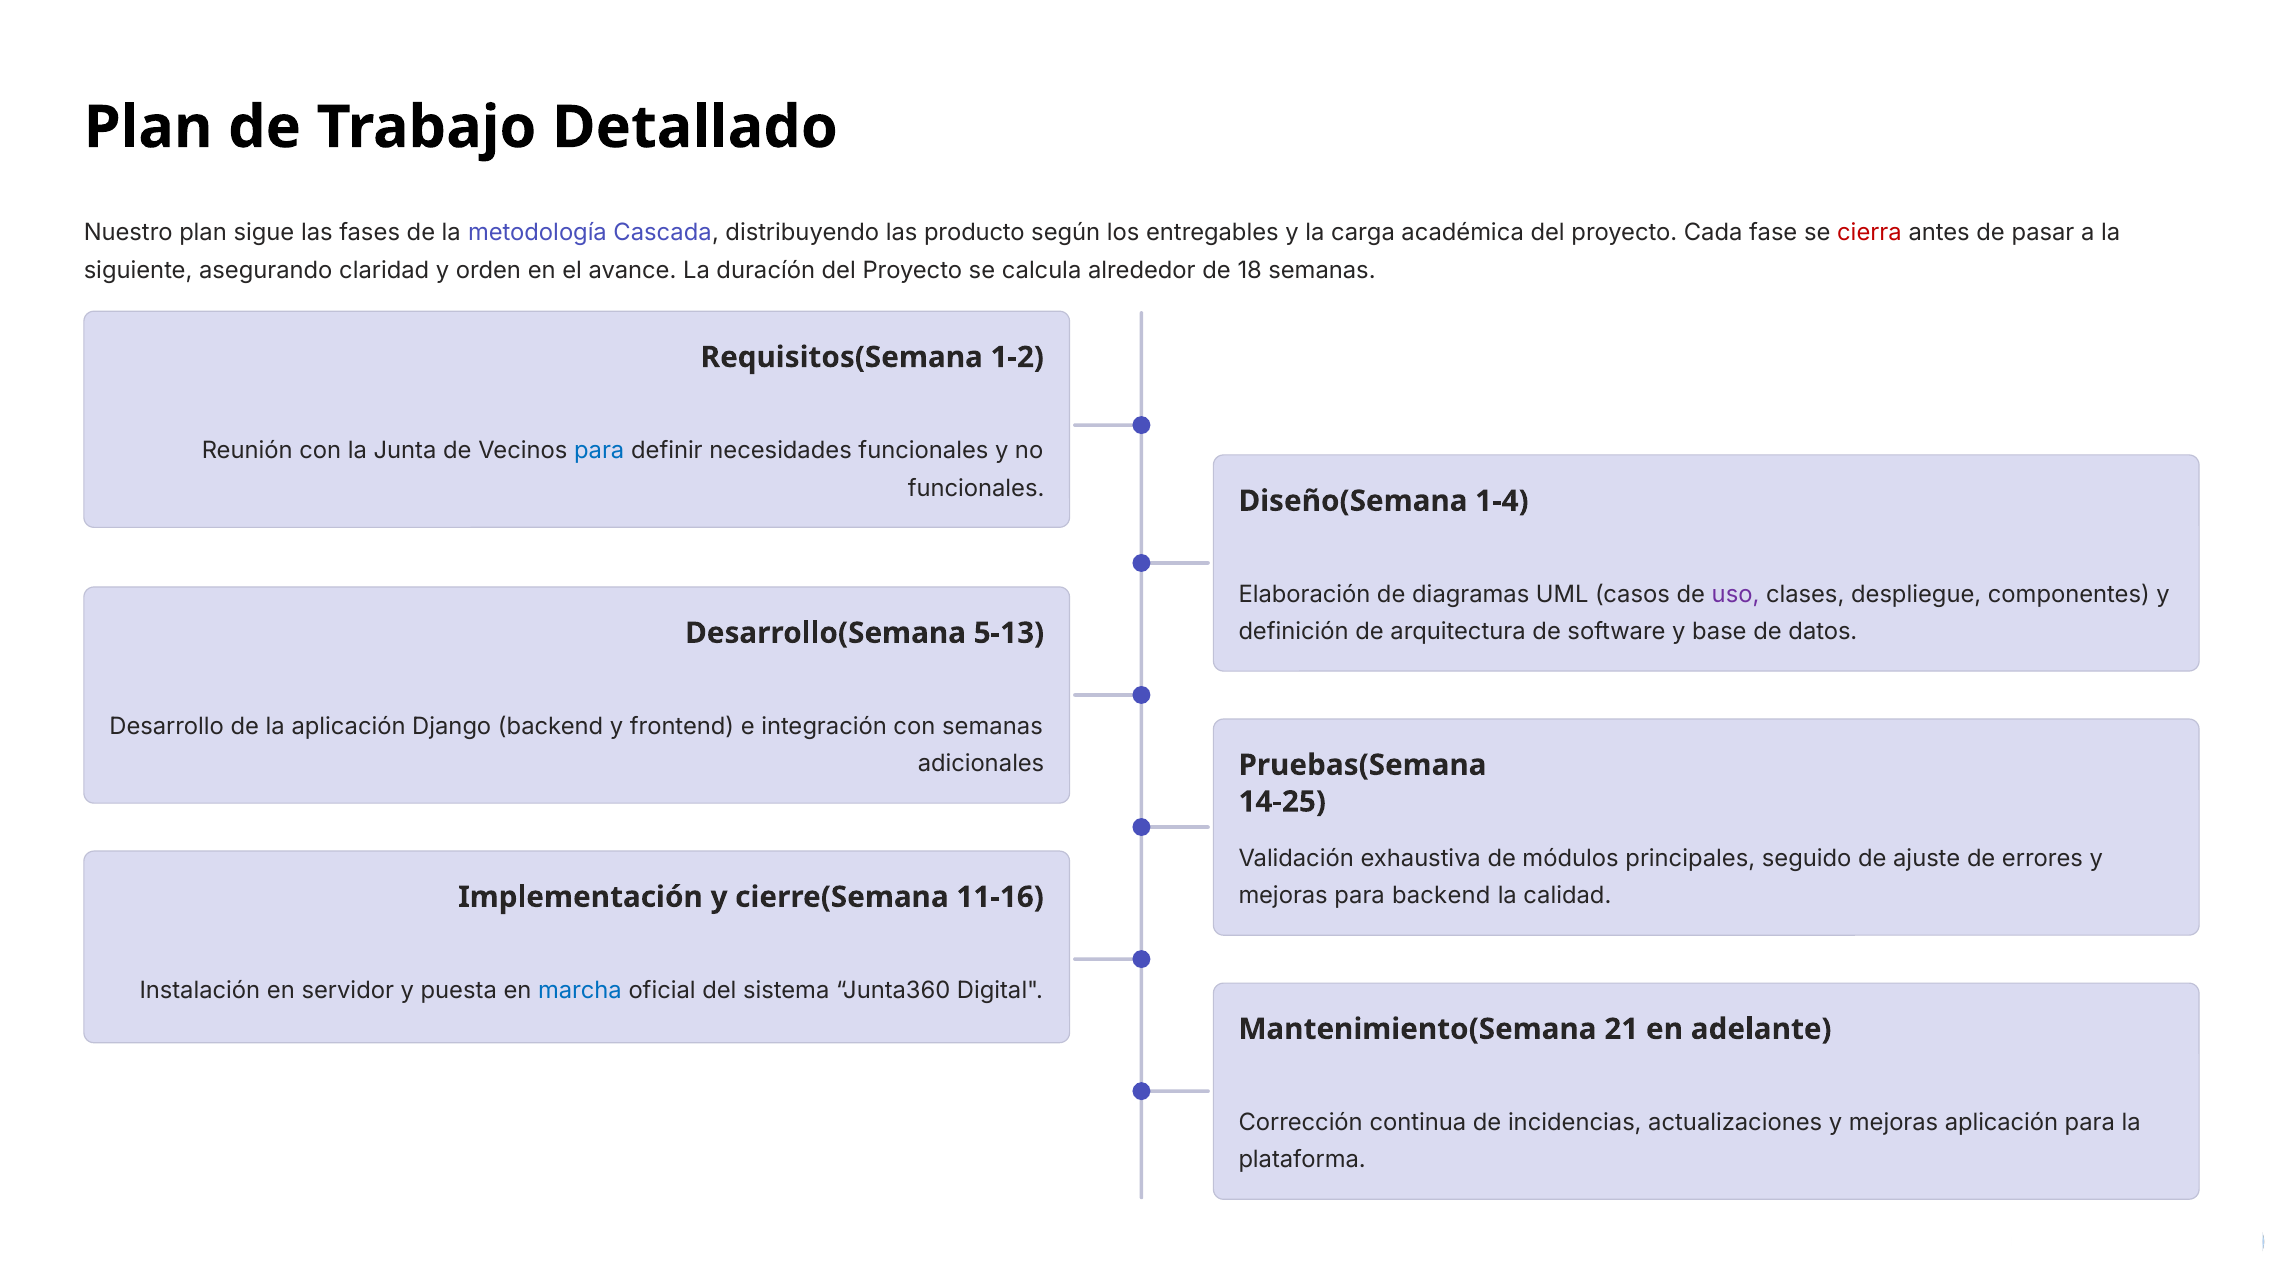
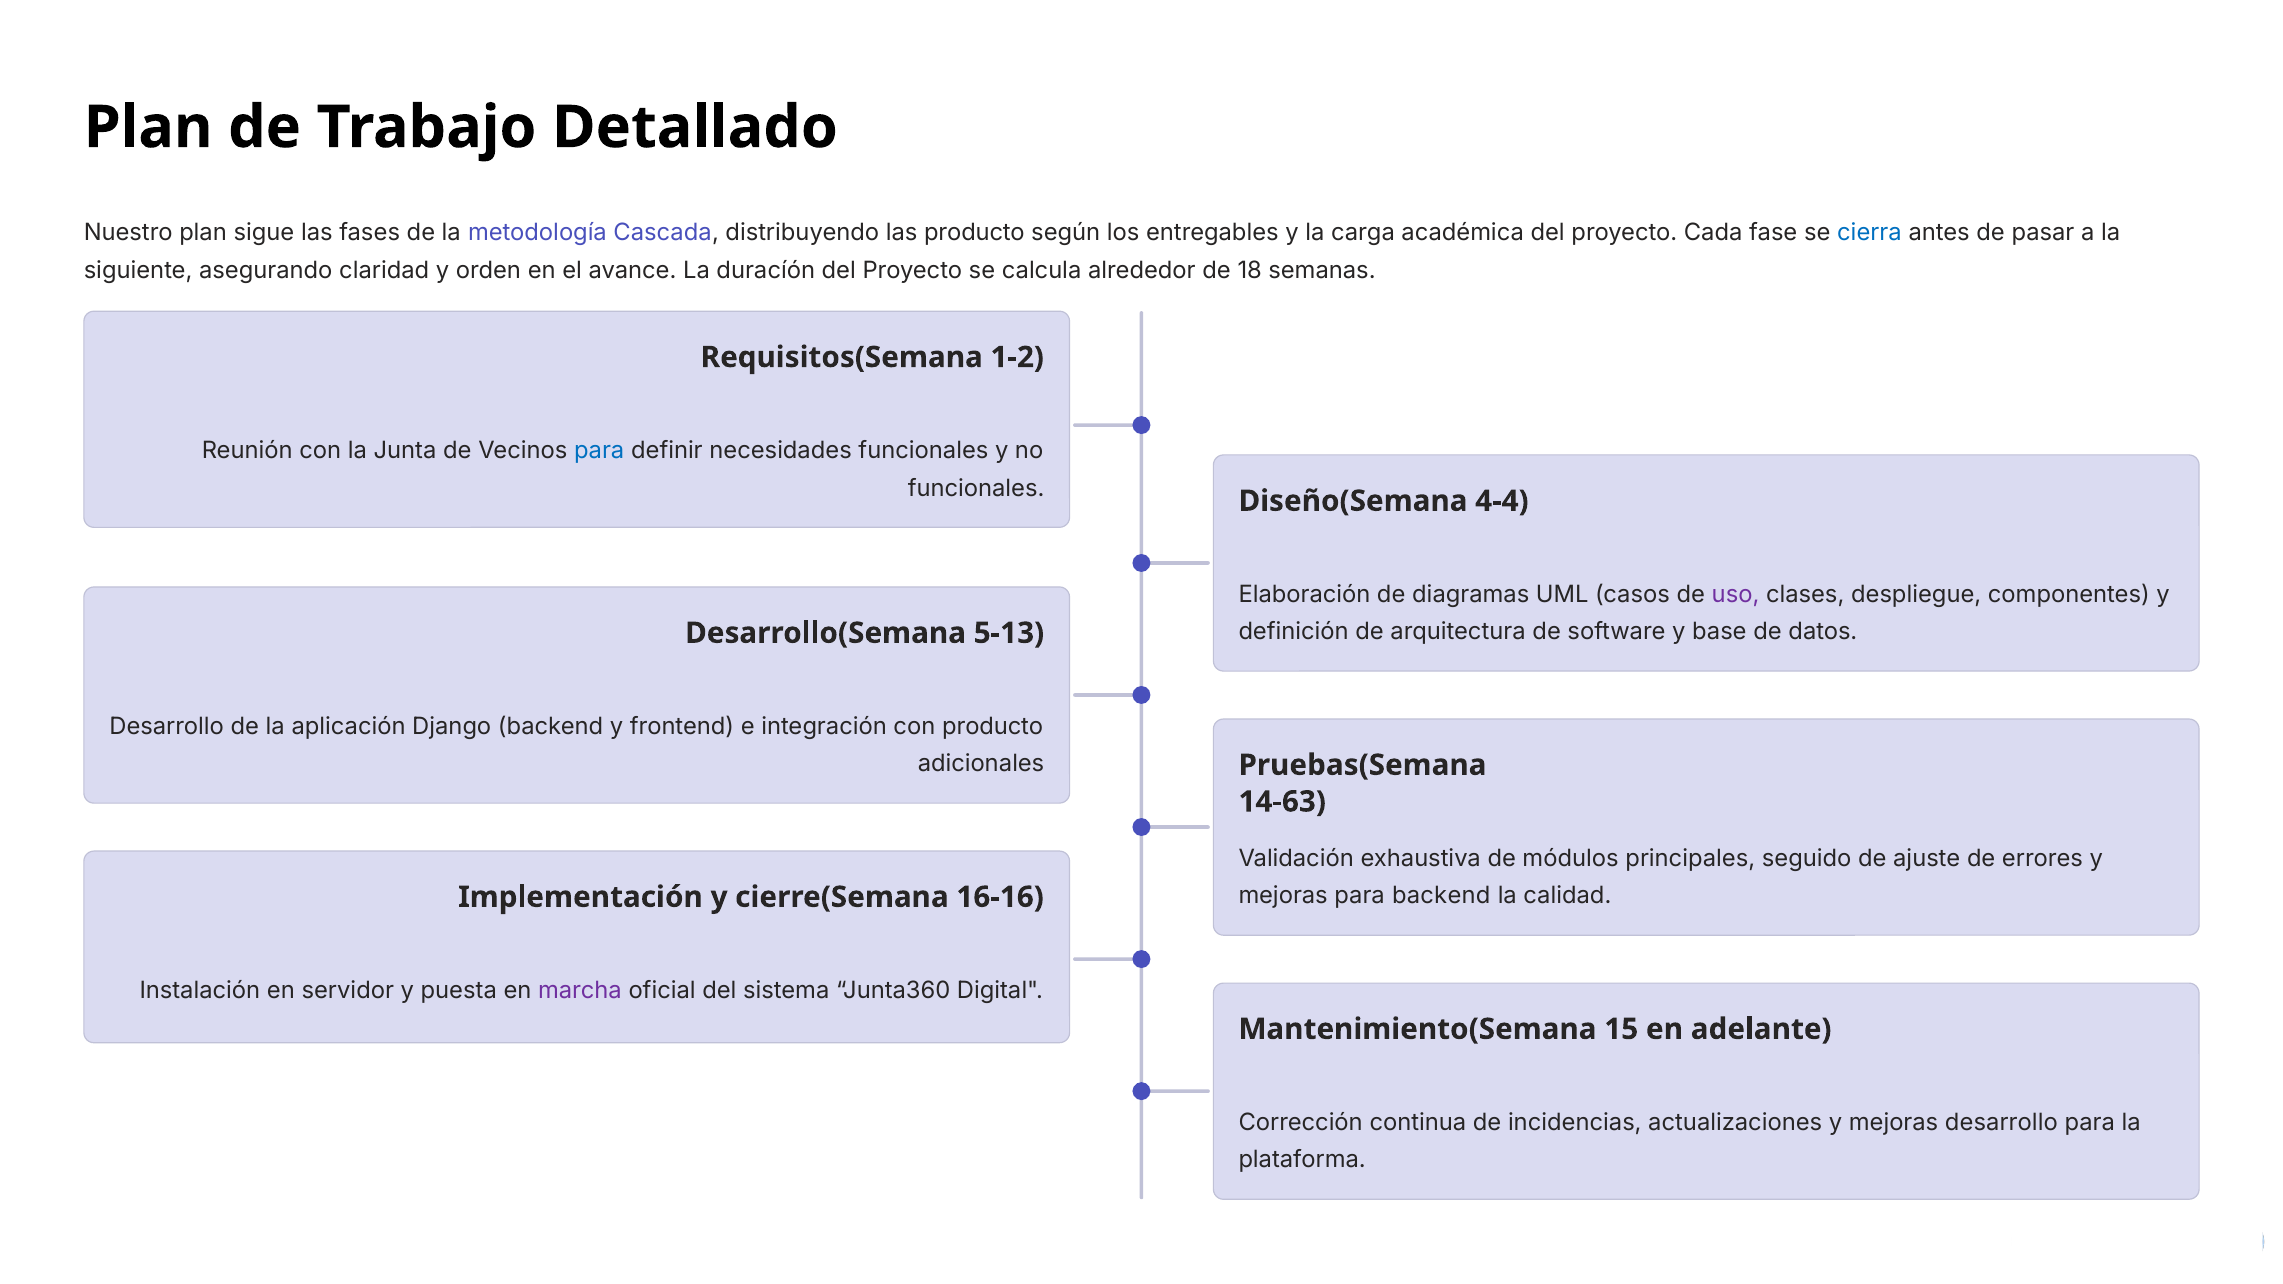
cierra colour: red -> blue
1-4: 1-4 -> 4-4
con semanas: semanas -> producto
14-25: 14-25 -> 14-63
11-16: 11-16 -> 16-16
marcha colour: blue -> purple
21: 21 -> 15
mejoras aplicación: aplicación -> desarrollo
